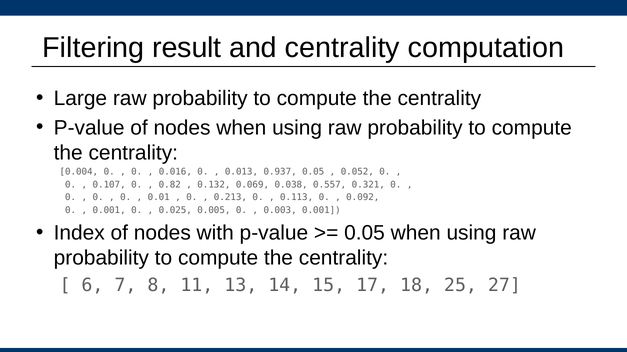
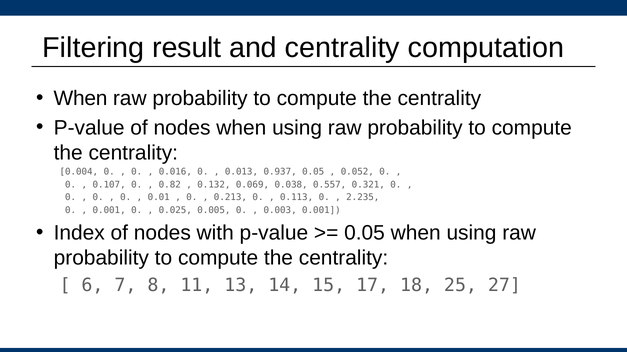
Large at (80, 99): Large -> When
0.092: 0.092 -> 2.235
